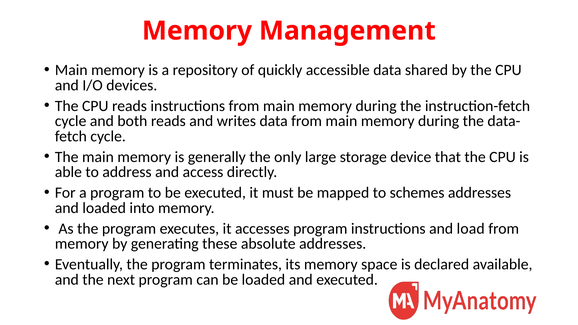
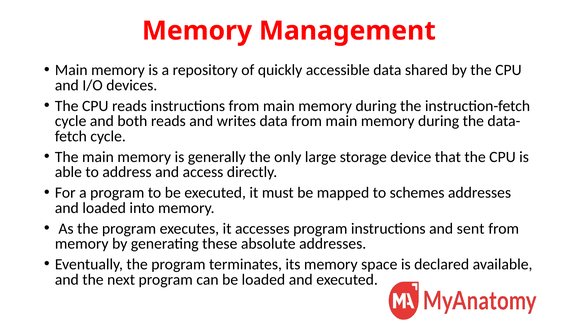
load: load -> sent
